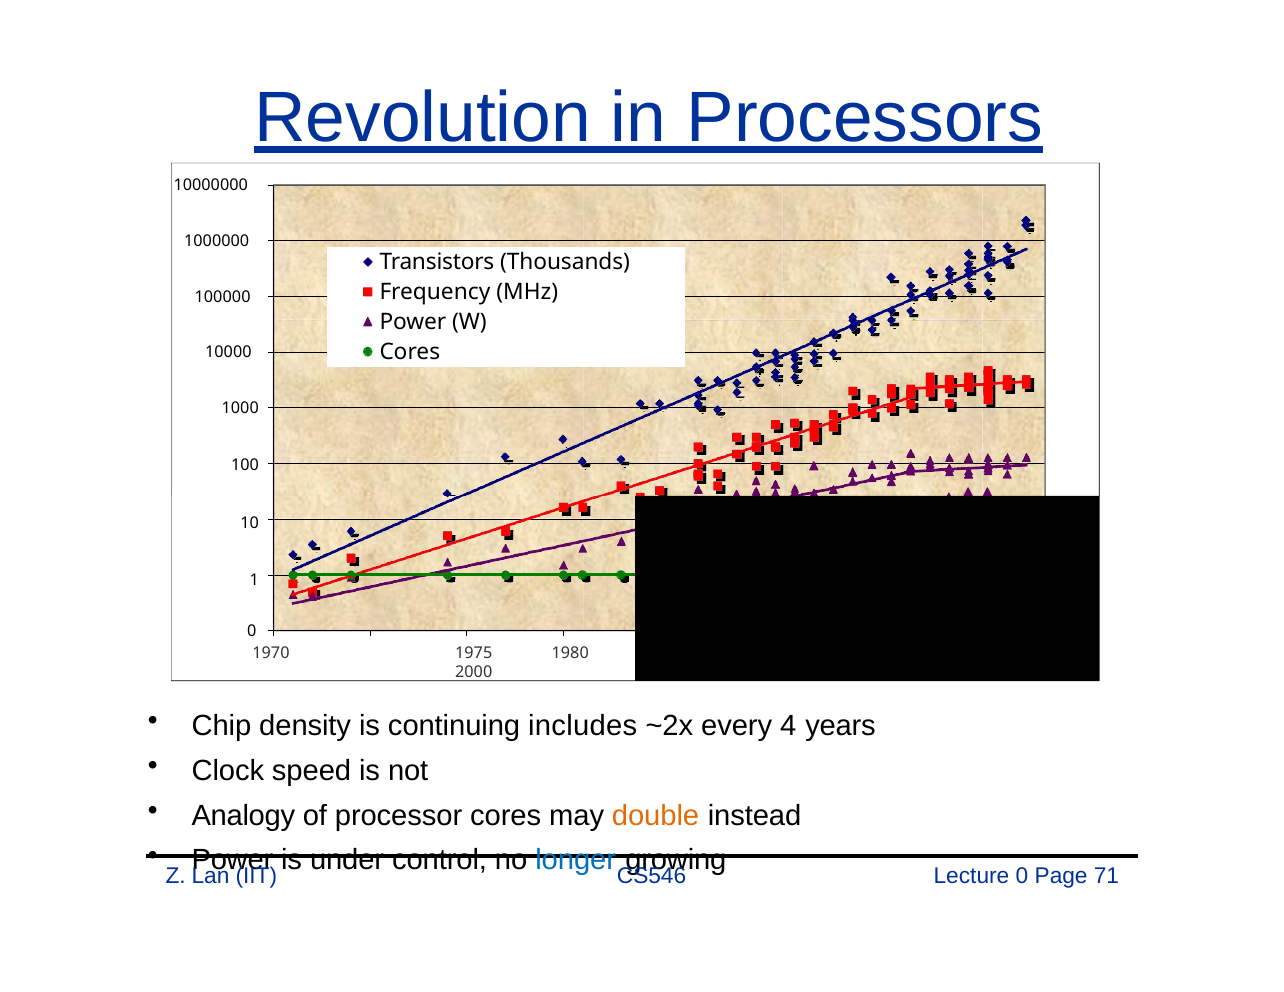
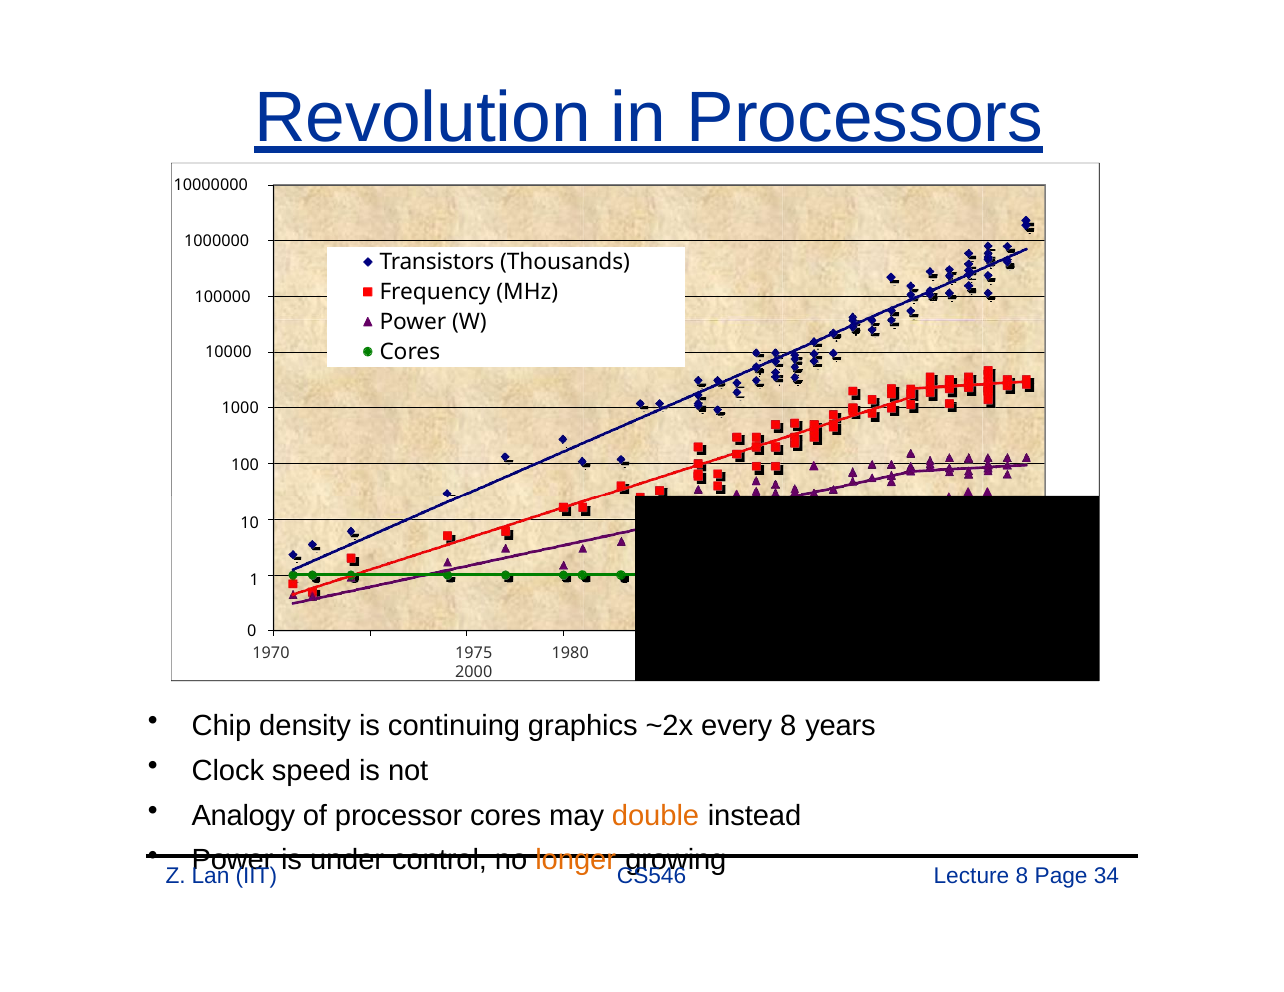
includes: includes -> graphics
every 4: 4 -> 8
longer colour: blue -> orange
Lecture 0: 0 -> 8
71: 71 -> 34
